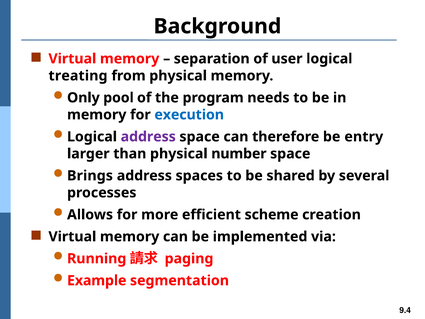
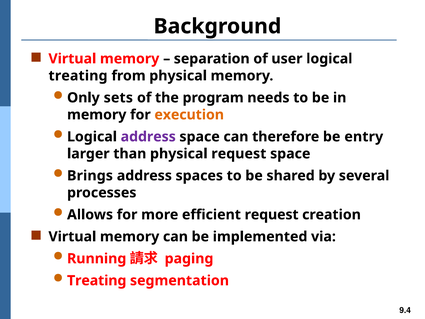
pool: pool -> sets
execution colour: blue -> orange
physical number: number -> request
efficient scheme: scheme -> request
Example at (97, 280): Example -> Treating
